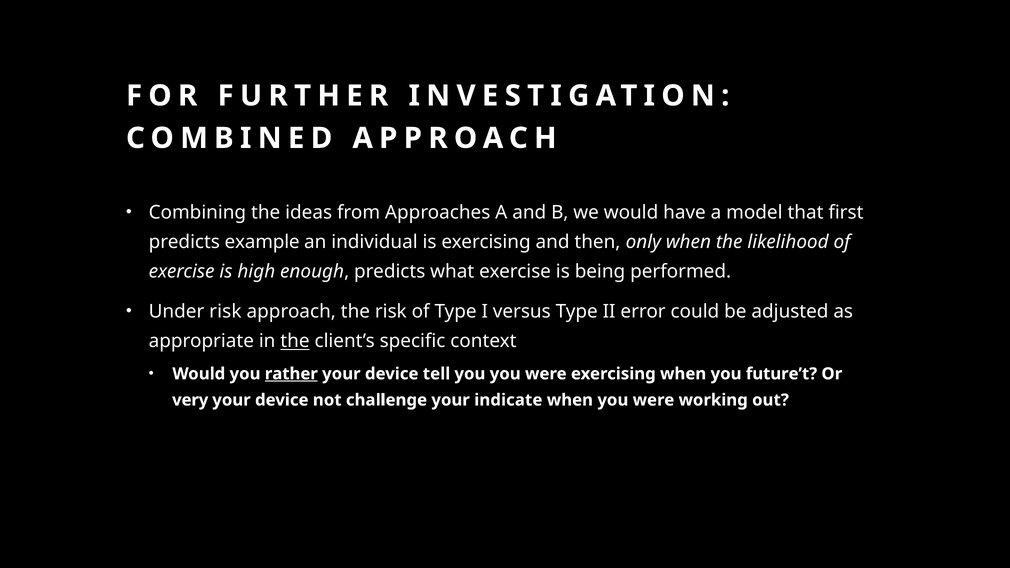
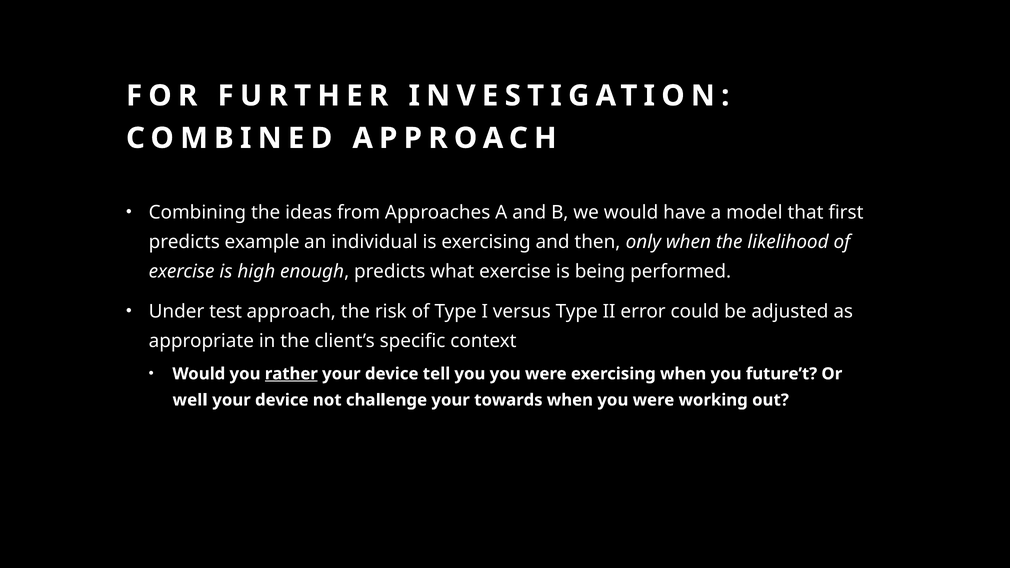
Under risk: risk -> test
the at (295, 341) underline: present -> none
very: very -> well
indicate: indicate -> towards
